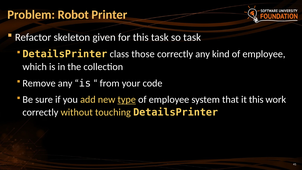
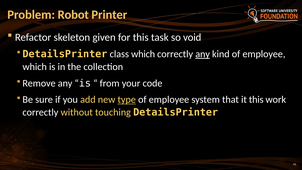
so task: task -> void
class those: those -> which
any at (203, 54) underline: none -> present
